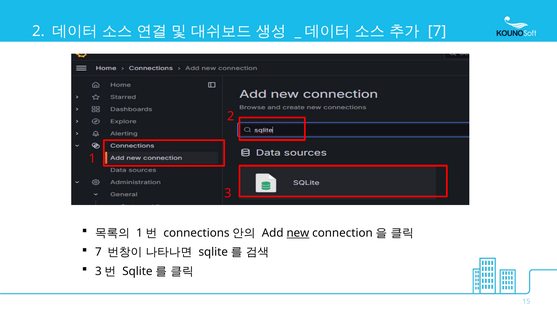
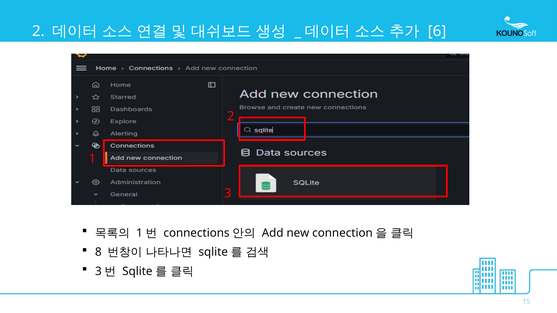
7 at (437, 31): 7 -> 6
new underline: present -> none
7 at (98, 252): 7 -> 8
